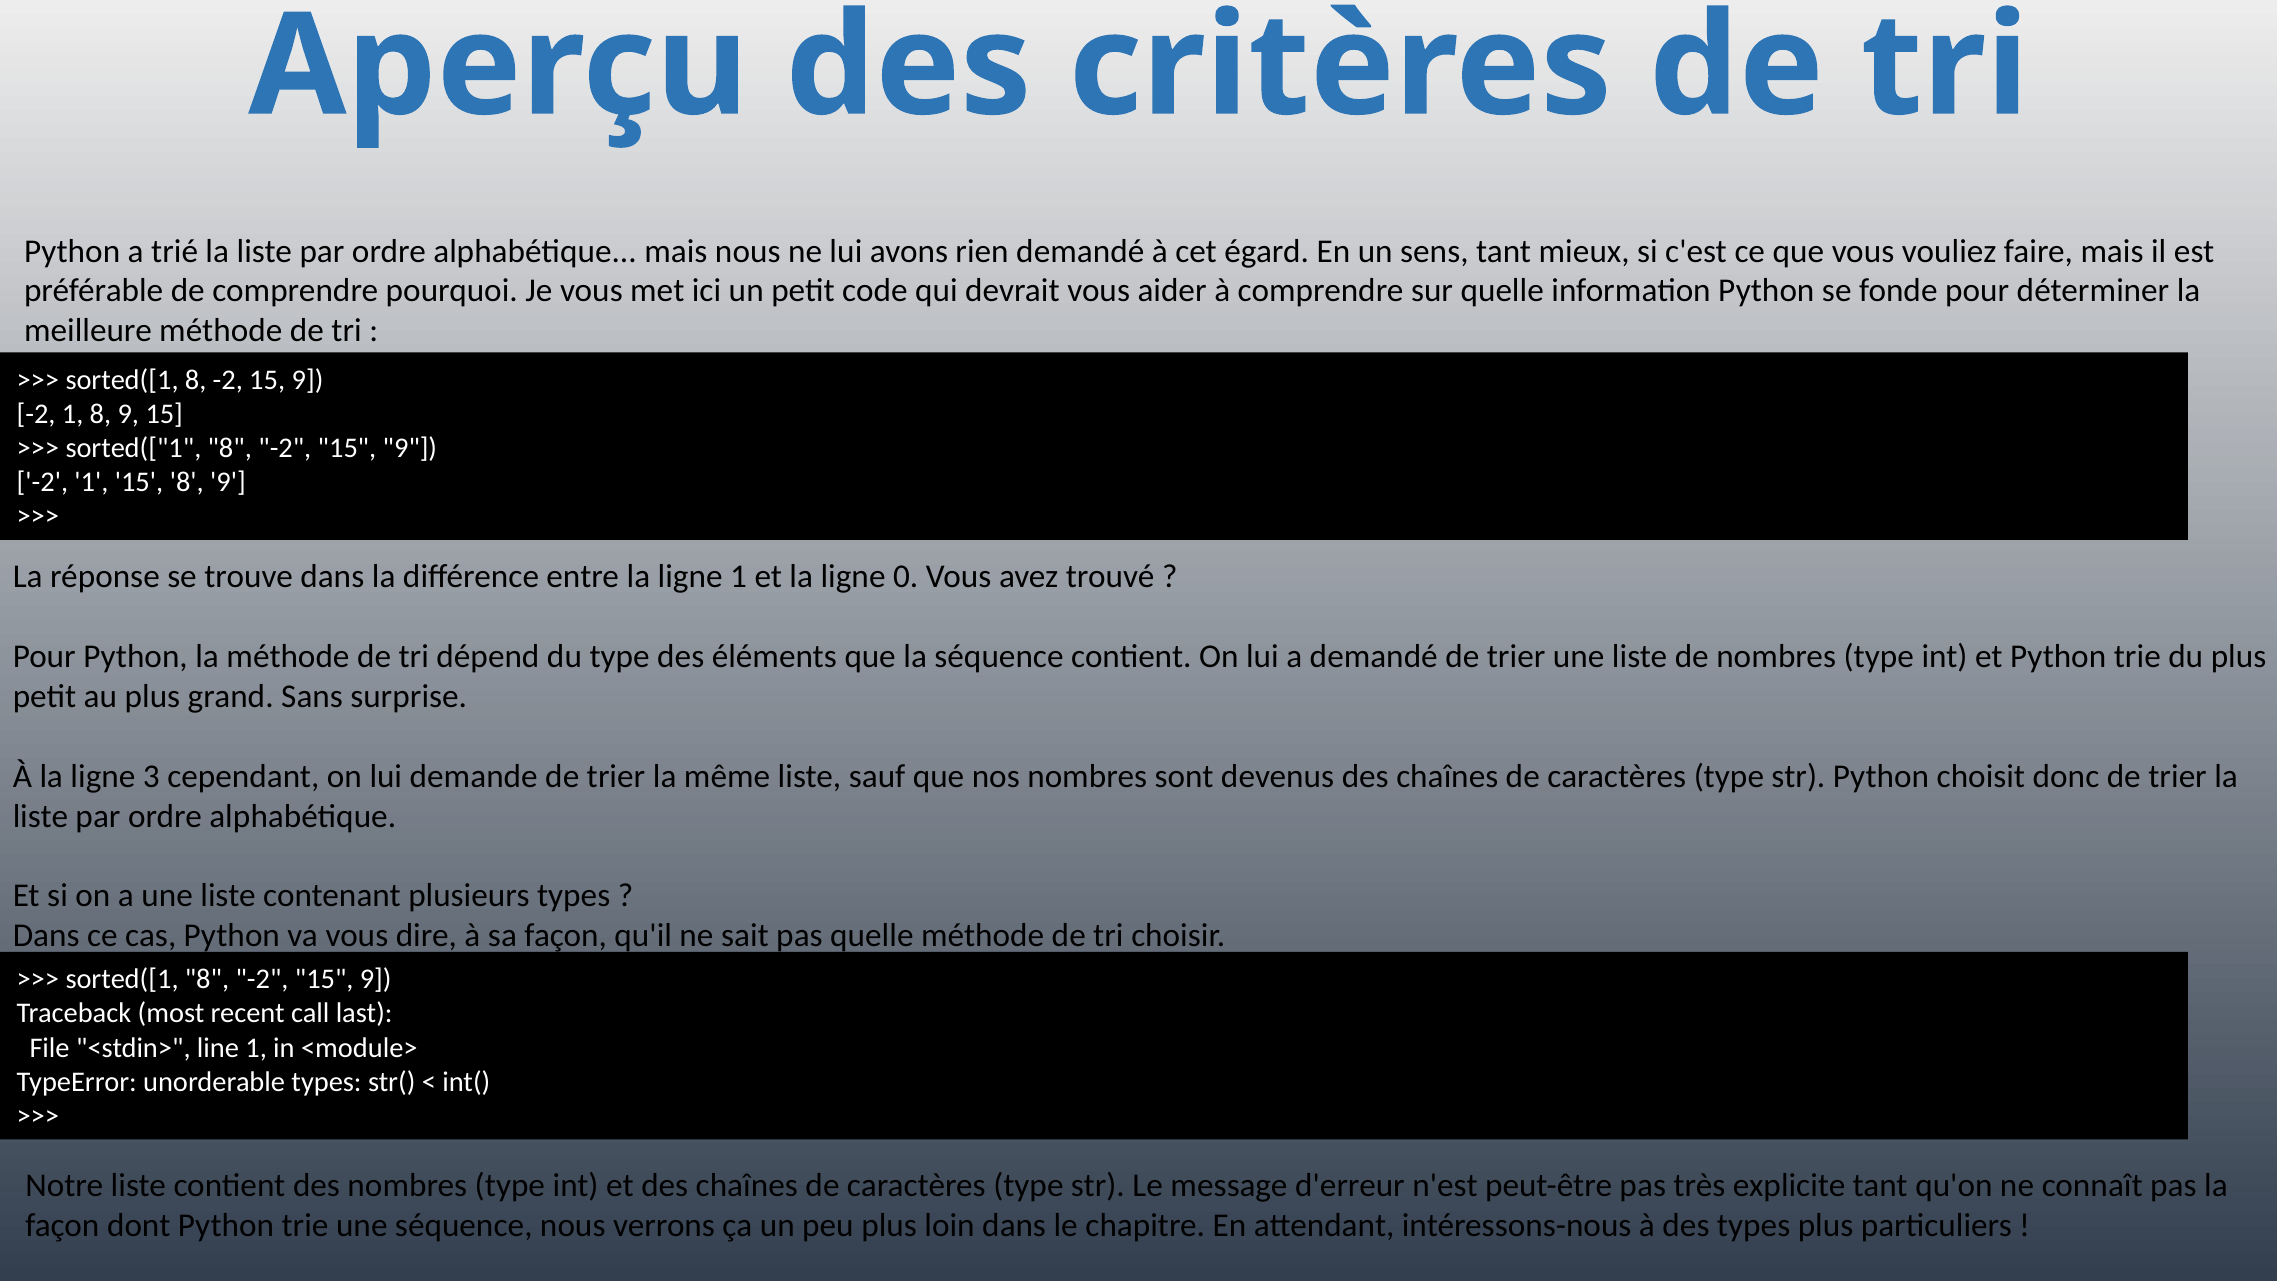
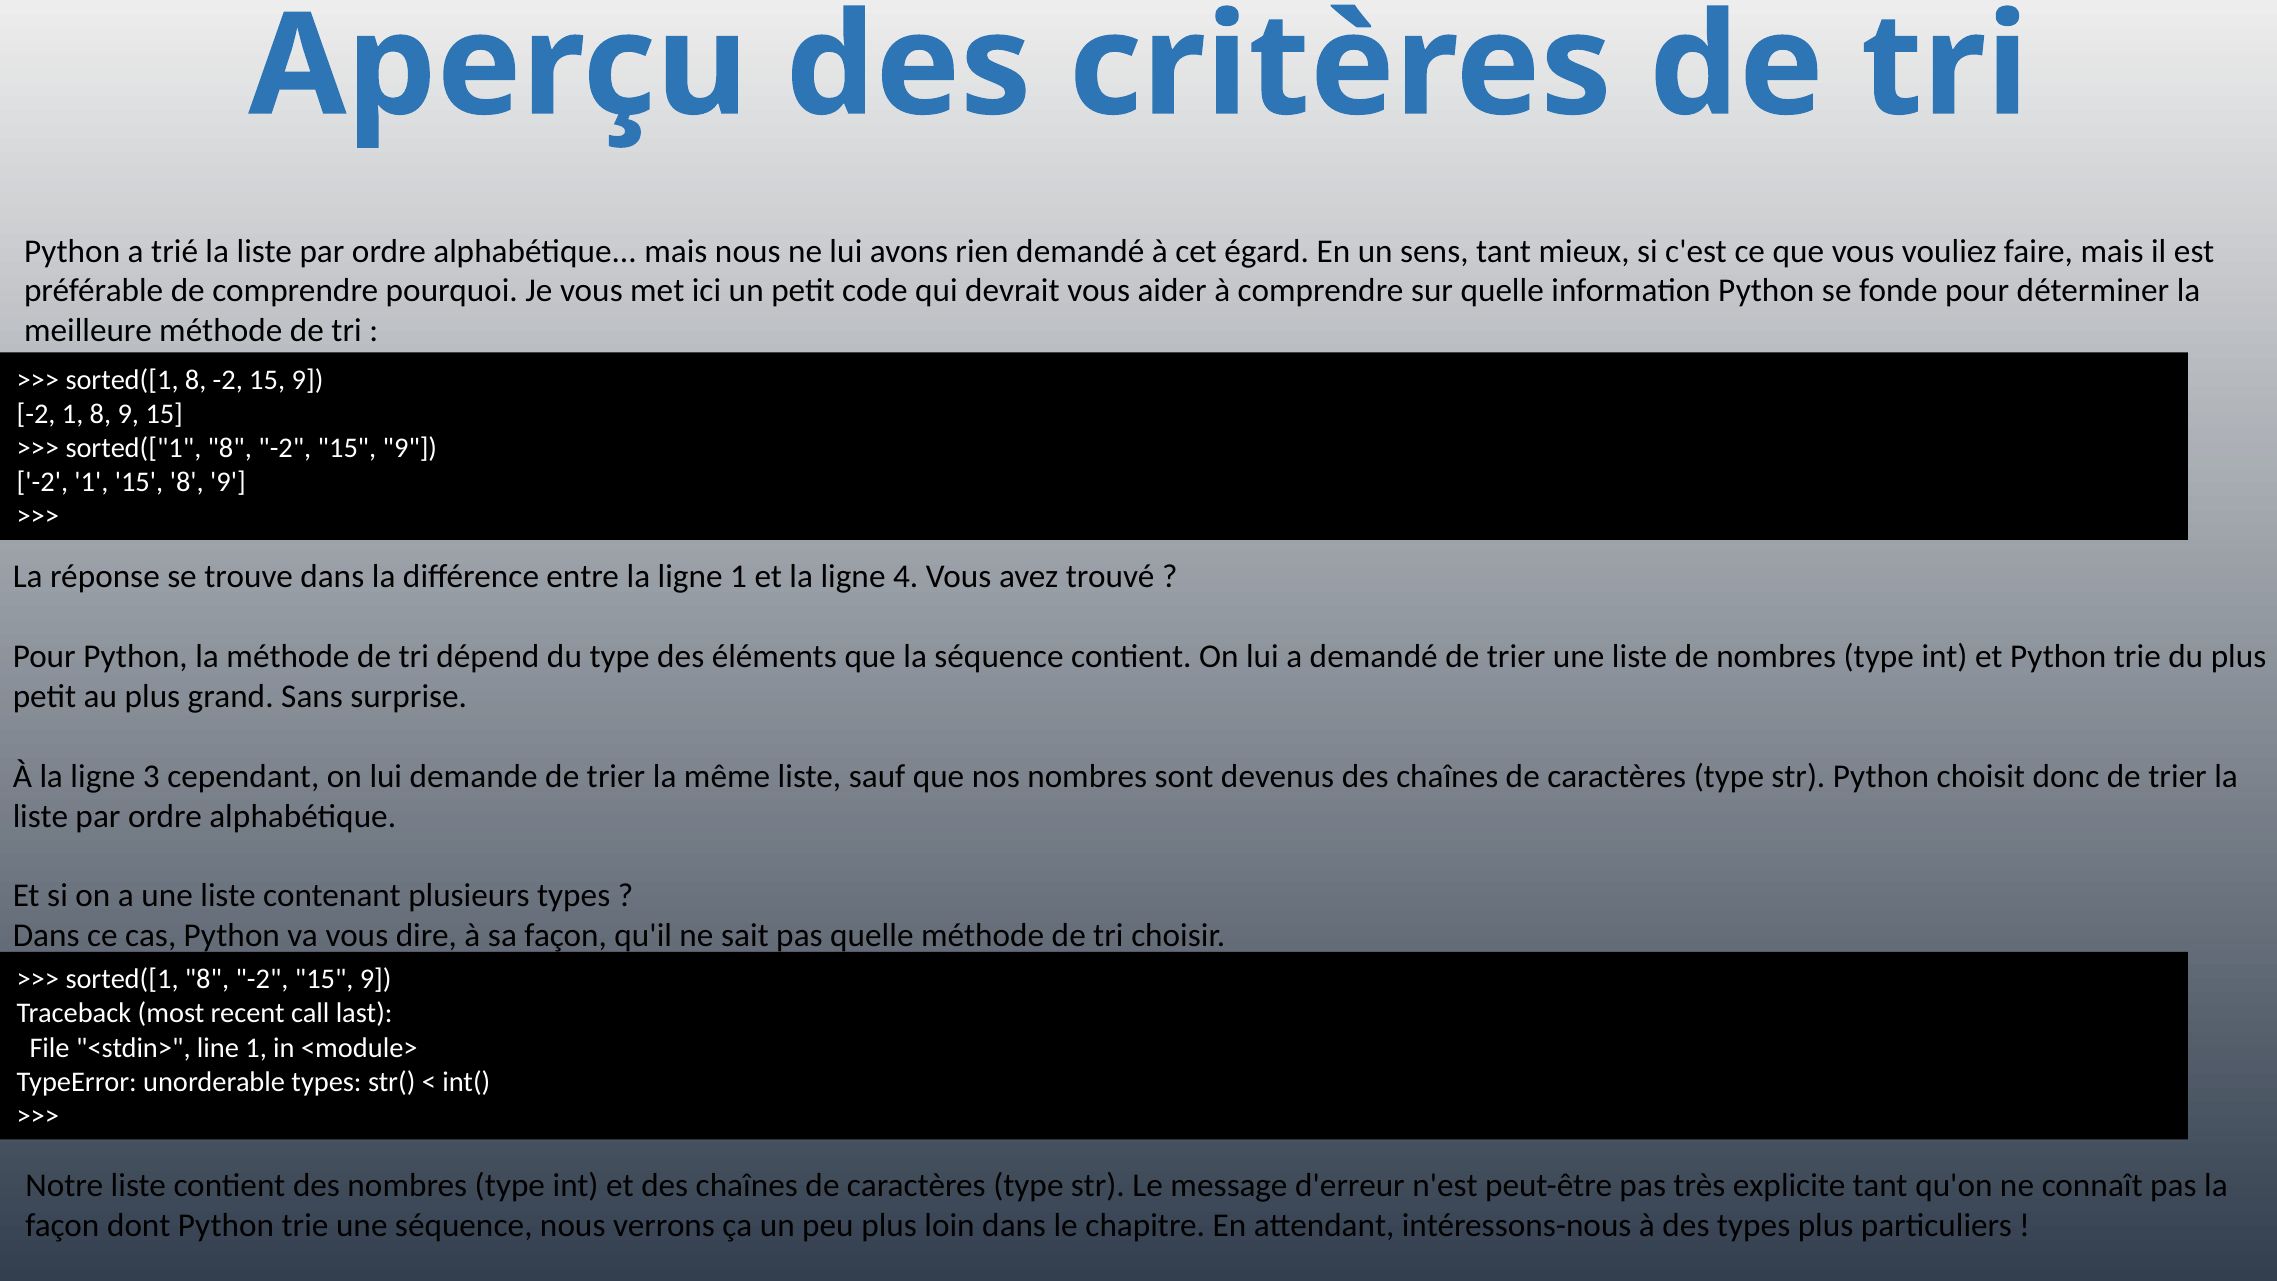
0: 0 -> 4
